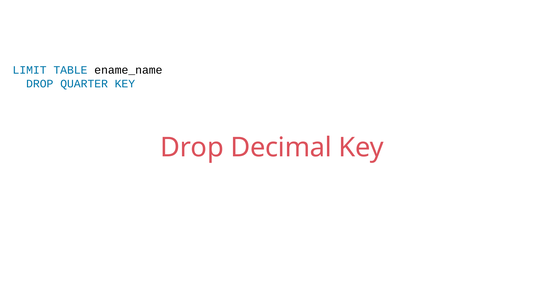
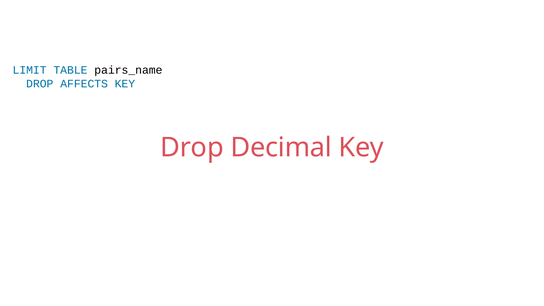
ename_name: ename_name -> pairs_name
QUARTER: QUARTER -> AFFECTS
